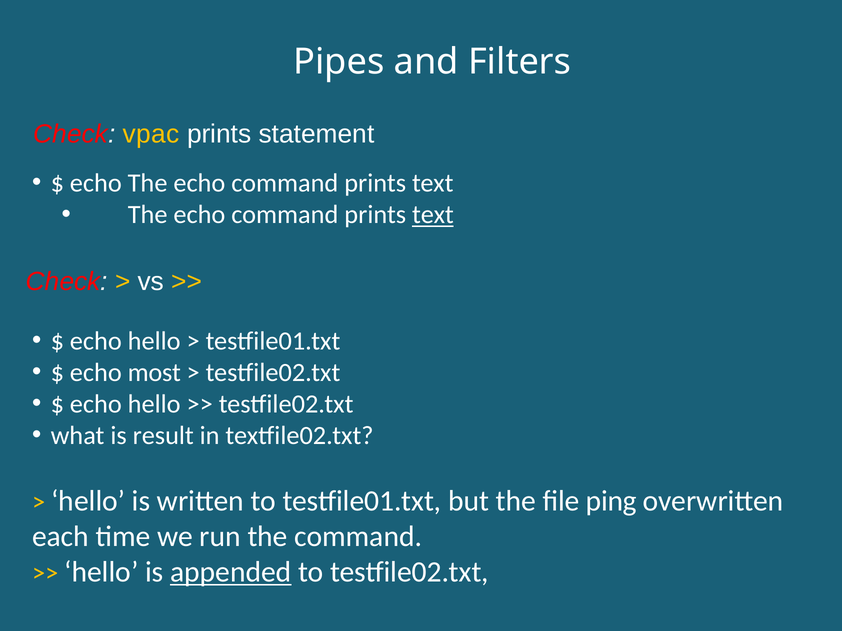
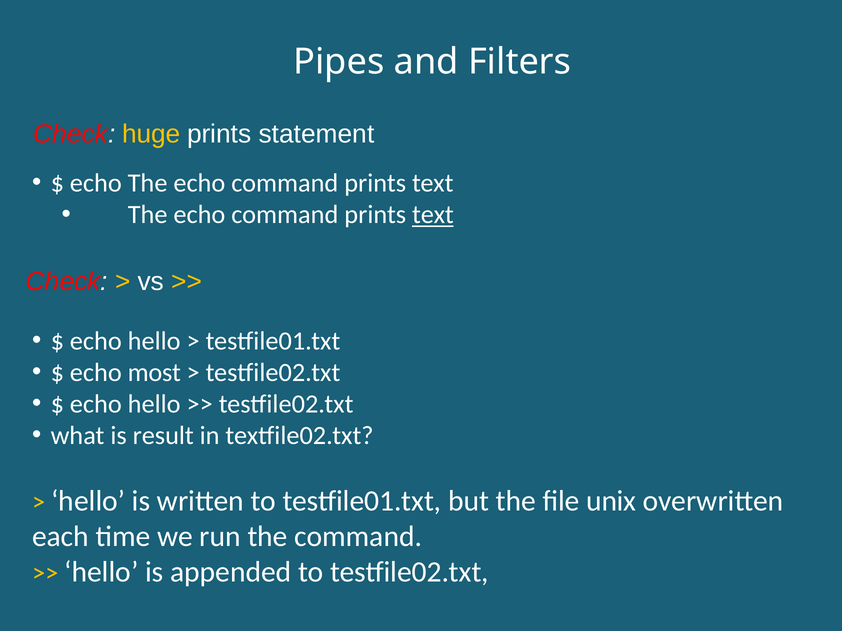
vpac: vpac -> huge
ping: ping -> unix
appended underline: present -> none
